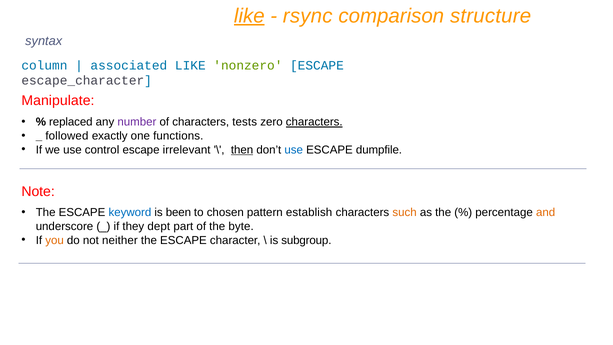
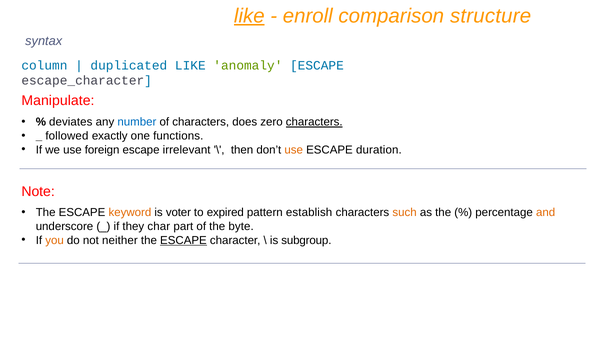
rsync: rsync -> enroll
associated: associated -> duplicated
nonzero: nonzero -> anomaly
replaced: replaced -> deviates
number colour: purple -> blue
tests: tests -> does
control: control -> foreign
then underline: present -> none
use at (294, 150) colour: blue -> orange
dumpfile: dumpfile -> duration
keyword colour: blue -> orange
been: been -> voter
chosen: chosen -> expired
dept: dept -> char
ESCAPE at (183, 240) underline: none -> present
